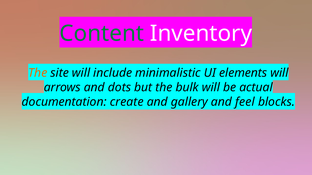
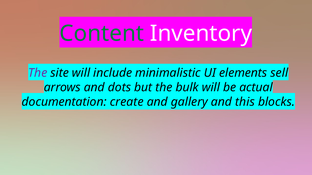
The at (38, 73) colour: orange -> purple
will at (279, 73): will -> sell
feel: feel -> this
